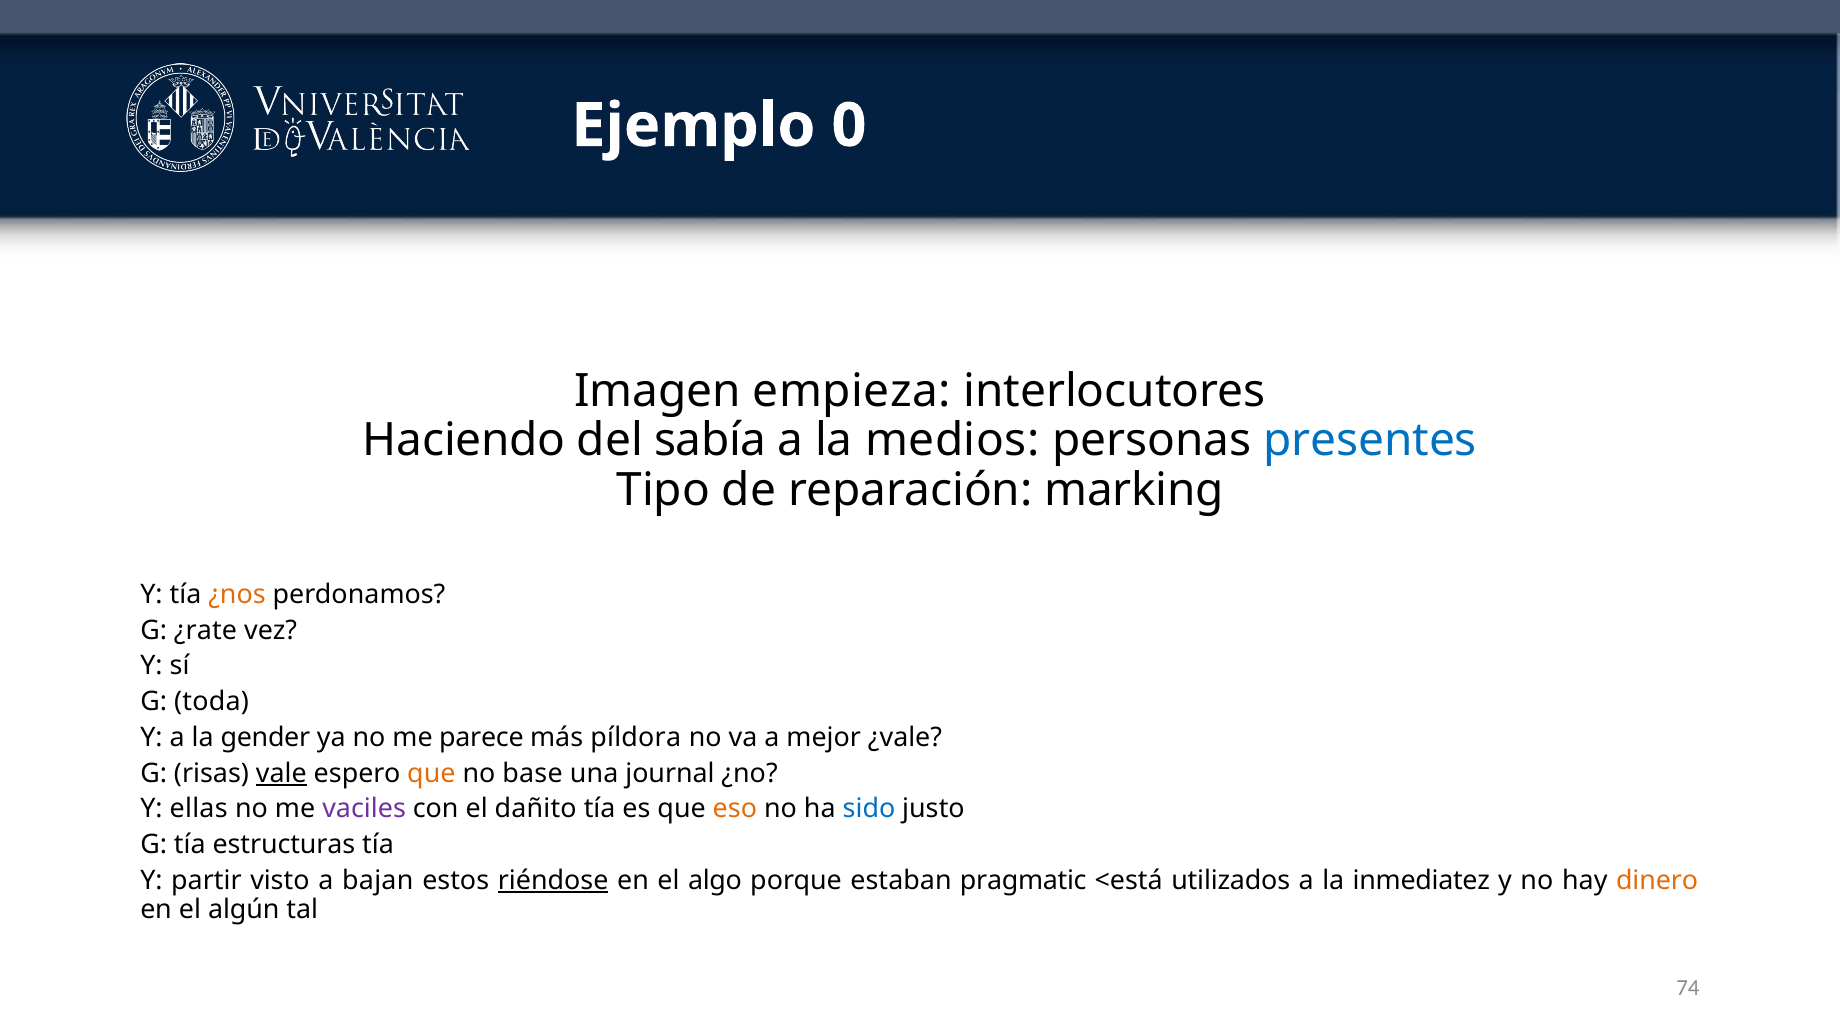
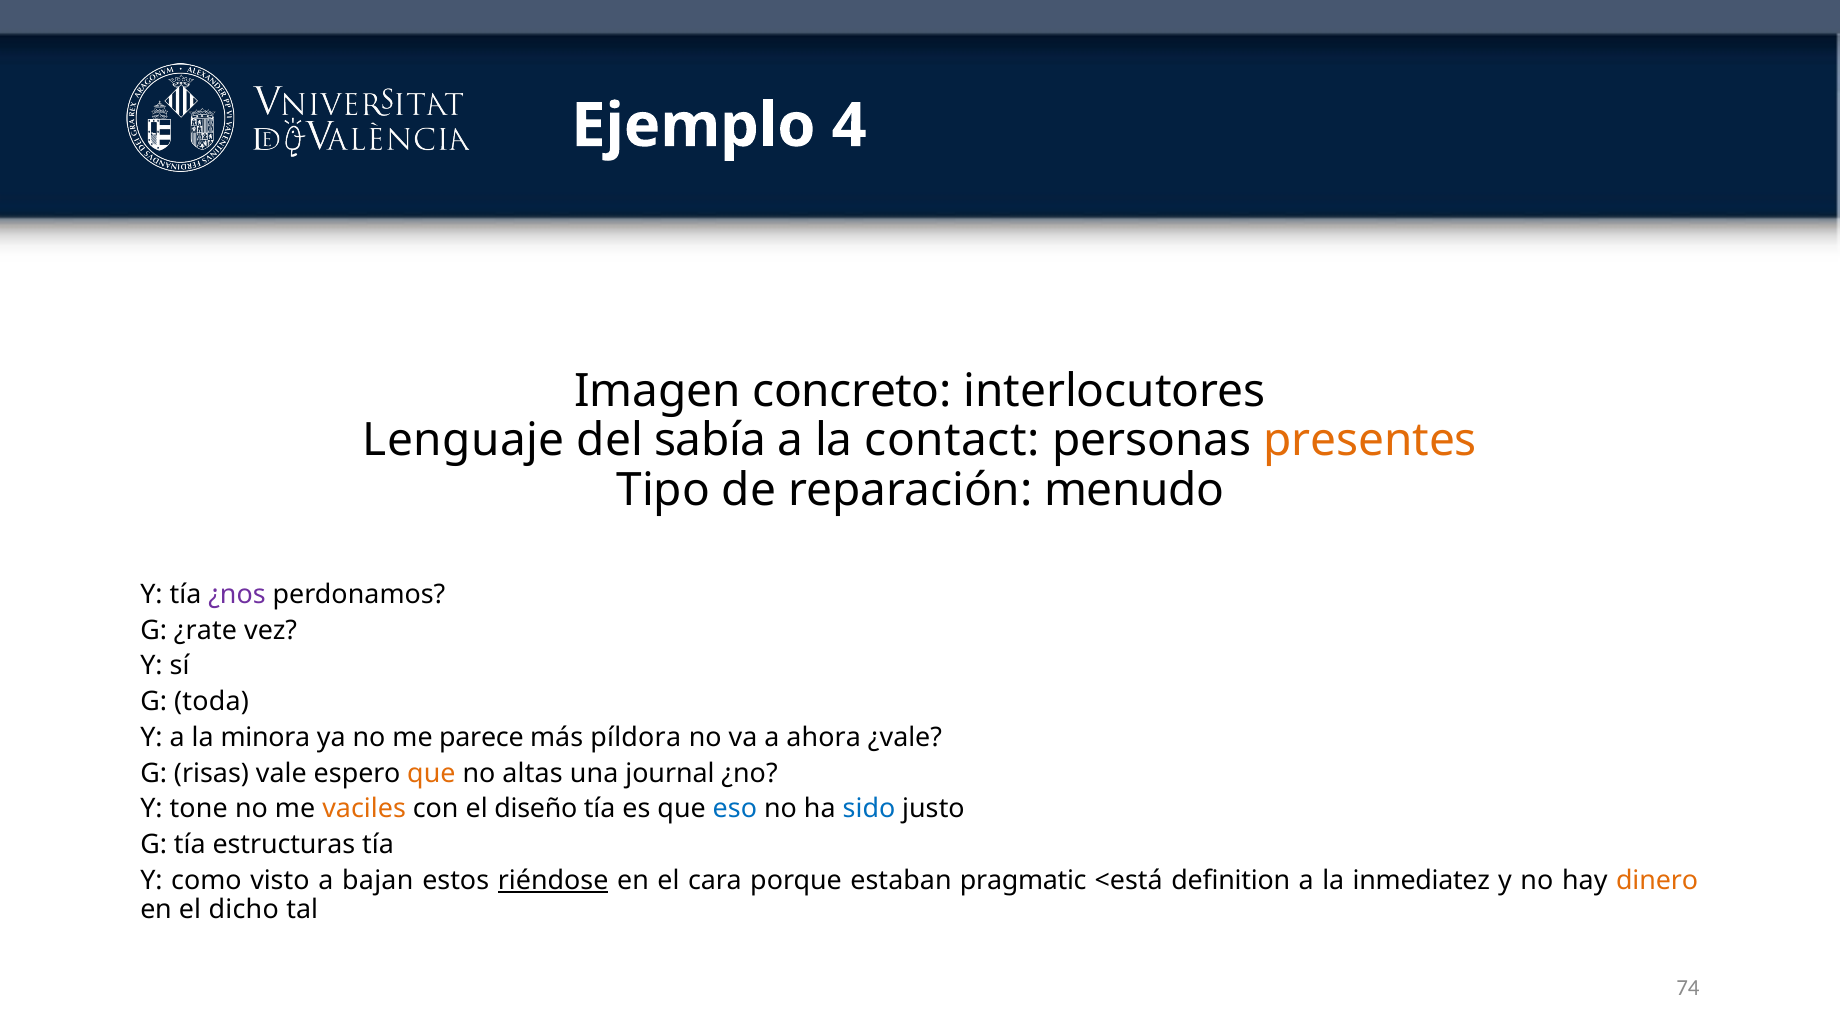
0: 0 -> 4
empieza: empieza -> concreto
Haciendo: Haciendo -> Lenguaje
medios: medios -> contact
presentes colour: blue -> orange
marking: marking -> menudo
¿nos colour: orange -> purple
gender: gender -> minora
mejor: mejor -> ahora
vale underline: present -> none
base: base -> altas
ellas: ellas -> tone
vaciles colour: purple -> orange
dañito: dañito -> diseño
eso colour: orange -> blue
partir: partir -> como
algo: algo -> cara
utilizados: utilizados -> definition
algún: algún -> dicho
